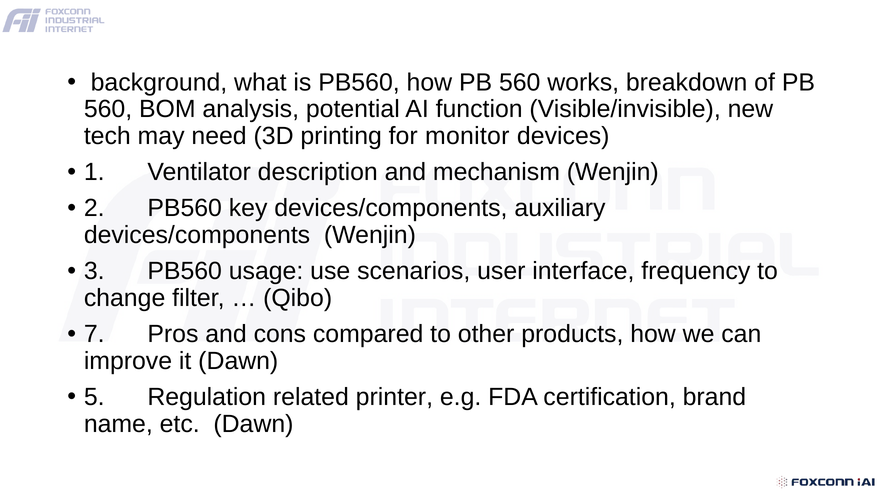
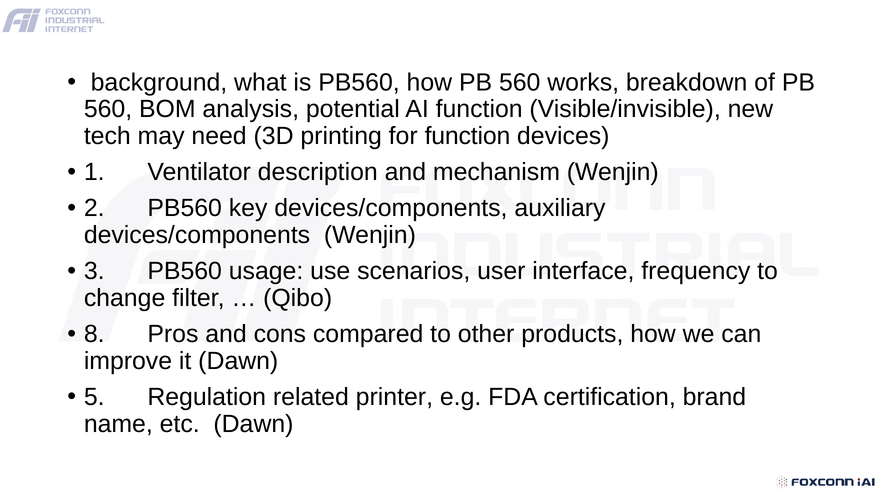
for monitor: monitor -> function
7: 7 -> 8
